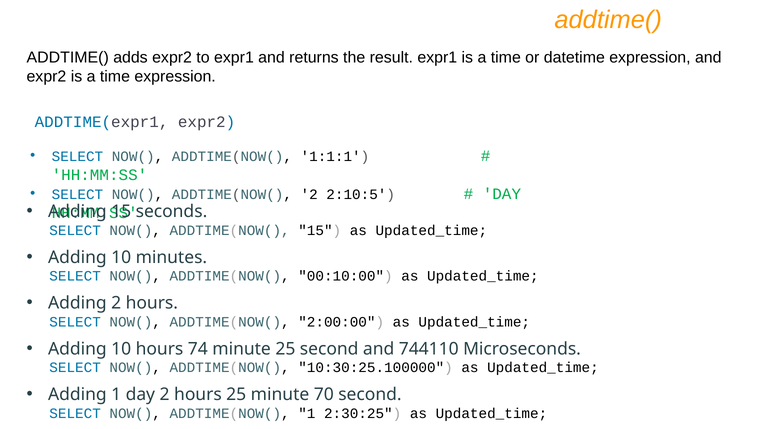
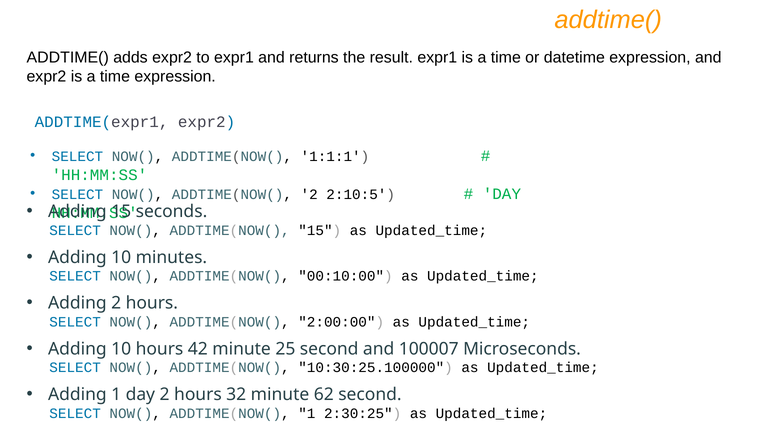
74: 74 -> 42
744110: 744110 -> 100007
hours 25: 25 -> 32
70: 70 -> 62
